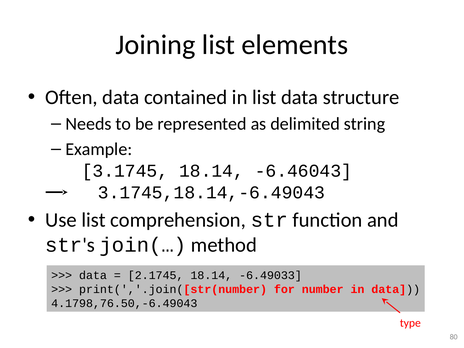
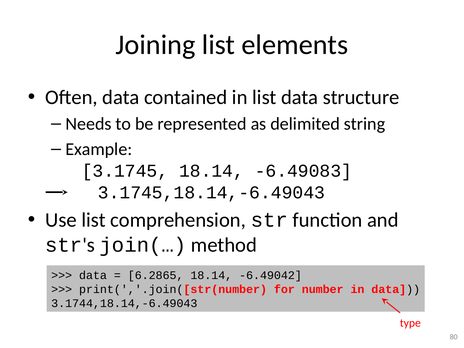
-6.46043: -6.46043 -> -6.49083
2.1745: 2.1745 -> 6.2865
-6.49033: -6.49033 -> -6.49042
4.1798,76.50,-6.49043: 4.1798,76.50,-6.49043 -> 3.1744,18.14,-6.49043
